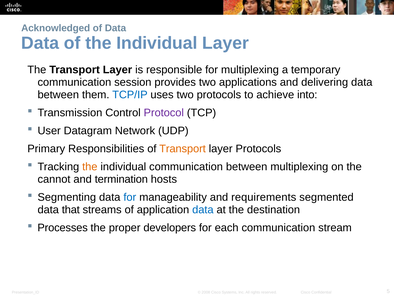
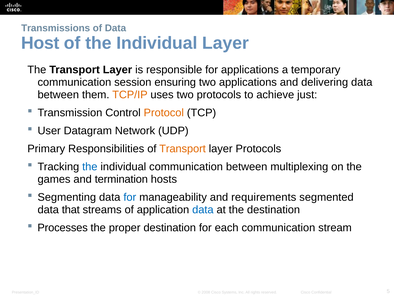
Acknowledged: Acknowledged -> Transmissions
Data at (40, 43): Data -> Host
for multiplexing: multiplexing -> applications
provides: provides -> ensuring
TCP/IP colour: blue -> orange
into: into -> just
Protocol colour: purple -> orange
the at (90, 167) colour: orange -> blue
cannot: cannot -> games
proper developers: developers -> destination
